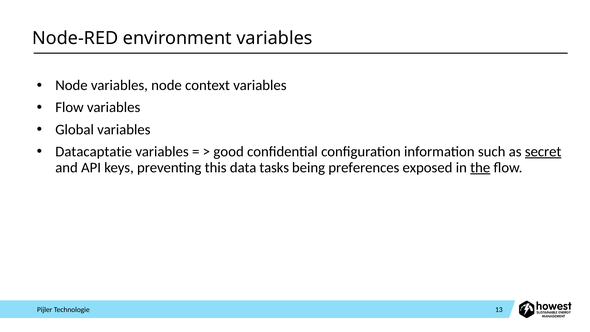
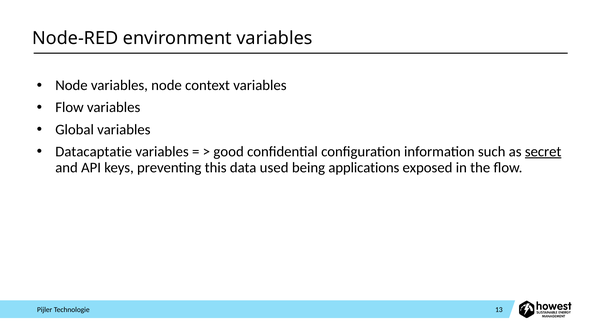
tasks: tasks -> used
preferences: preferences -> applications
the underline: present -> none
